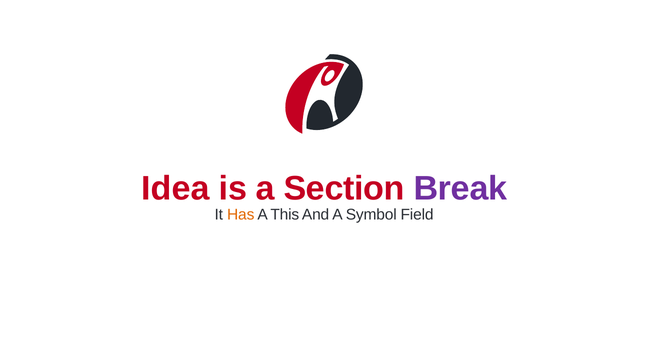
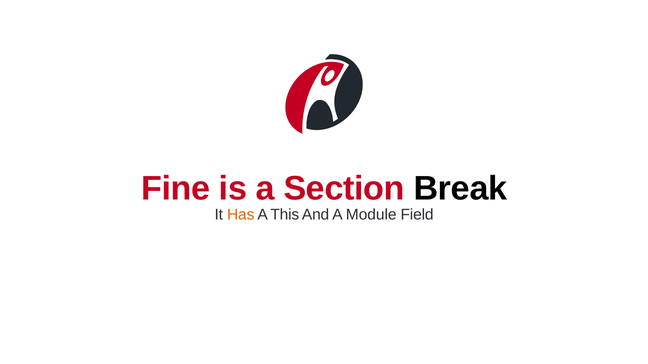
Idea: Idea -> Fine
Break colour: purple -> black
Symbol: Symbol -> Module
